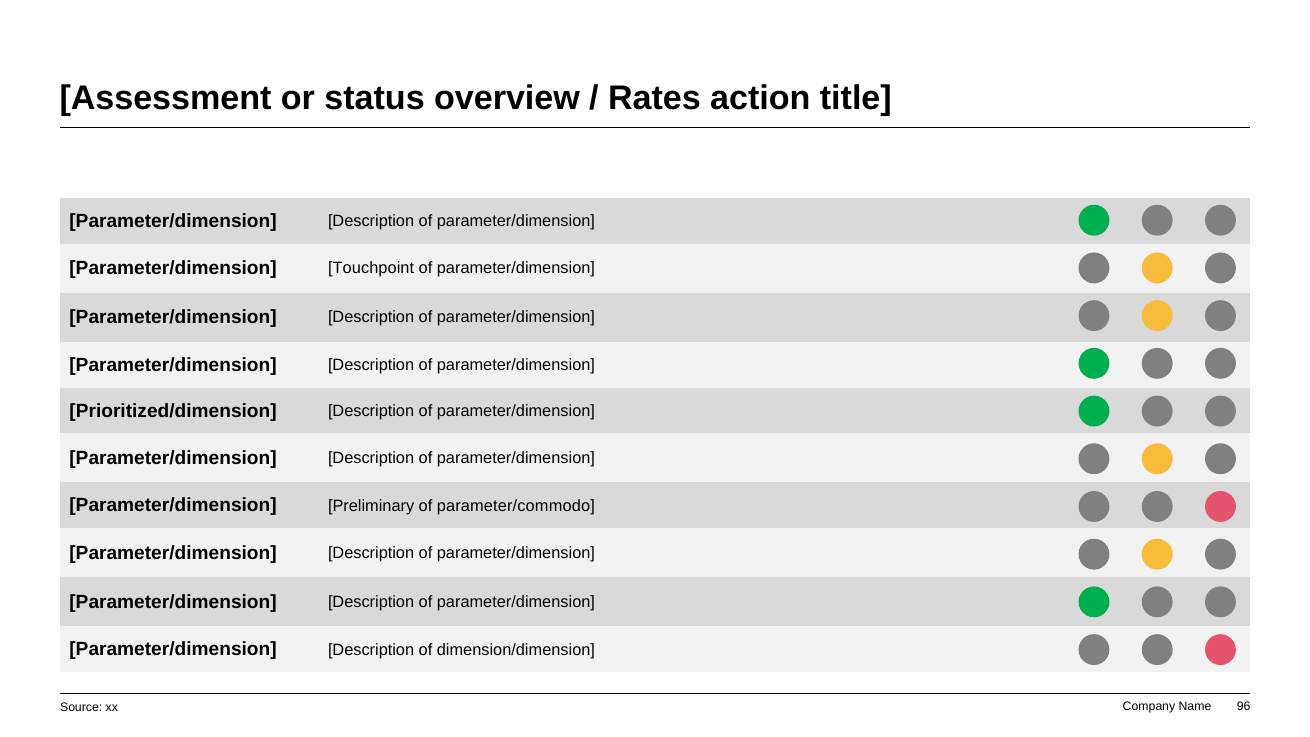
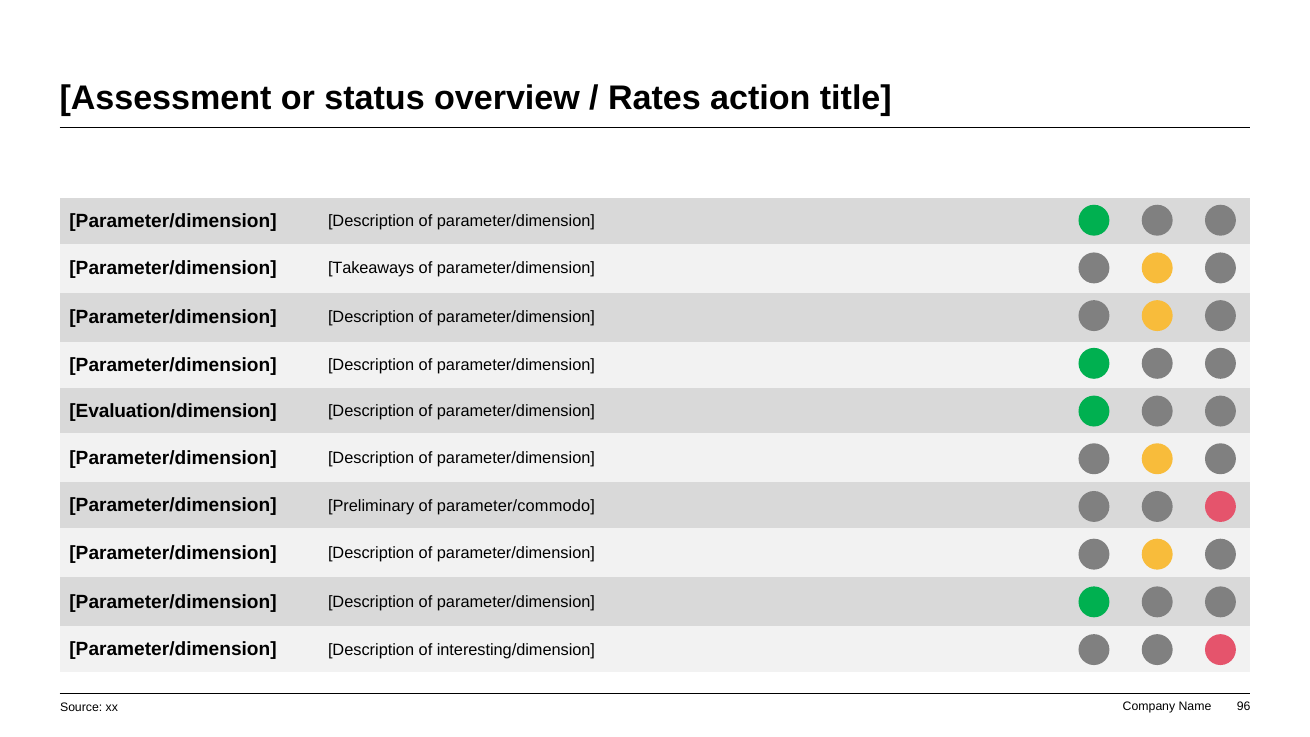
Touchpoint: Touchpoint -> Takeaways
Prioritized/dimension: Prioritized/dimension -> Evaluation/dimension
dimension/dimension: dimension/dimension -> interesting/dimension
